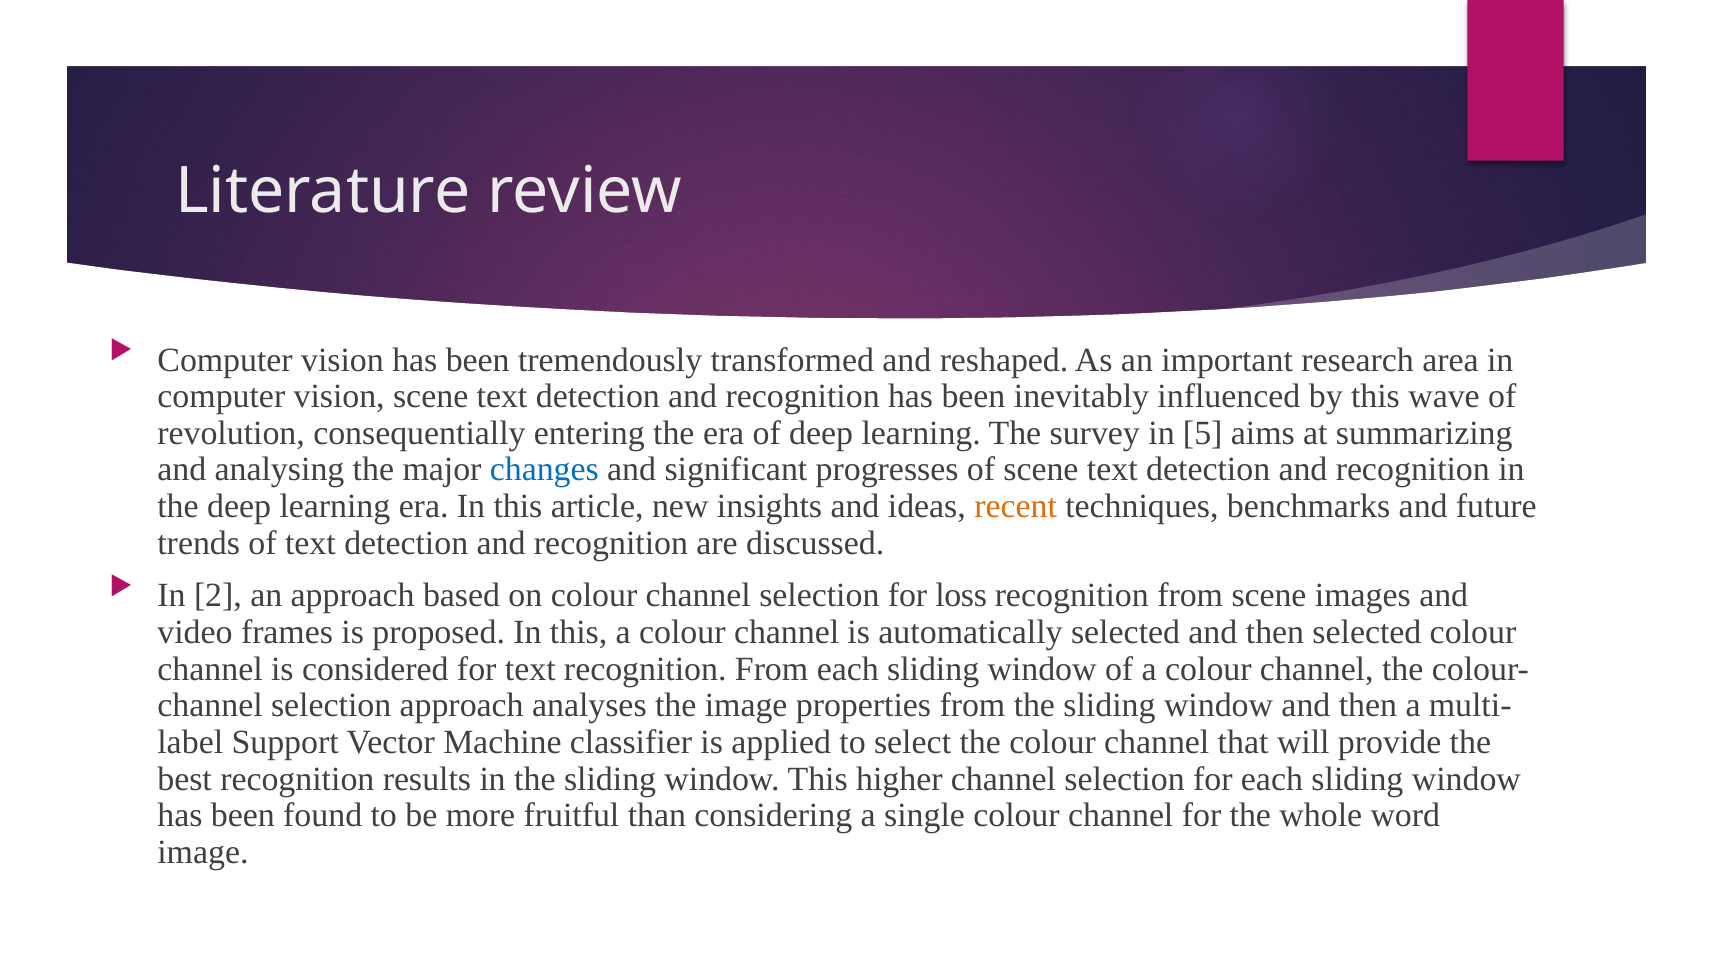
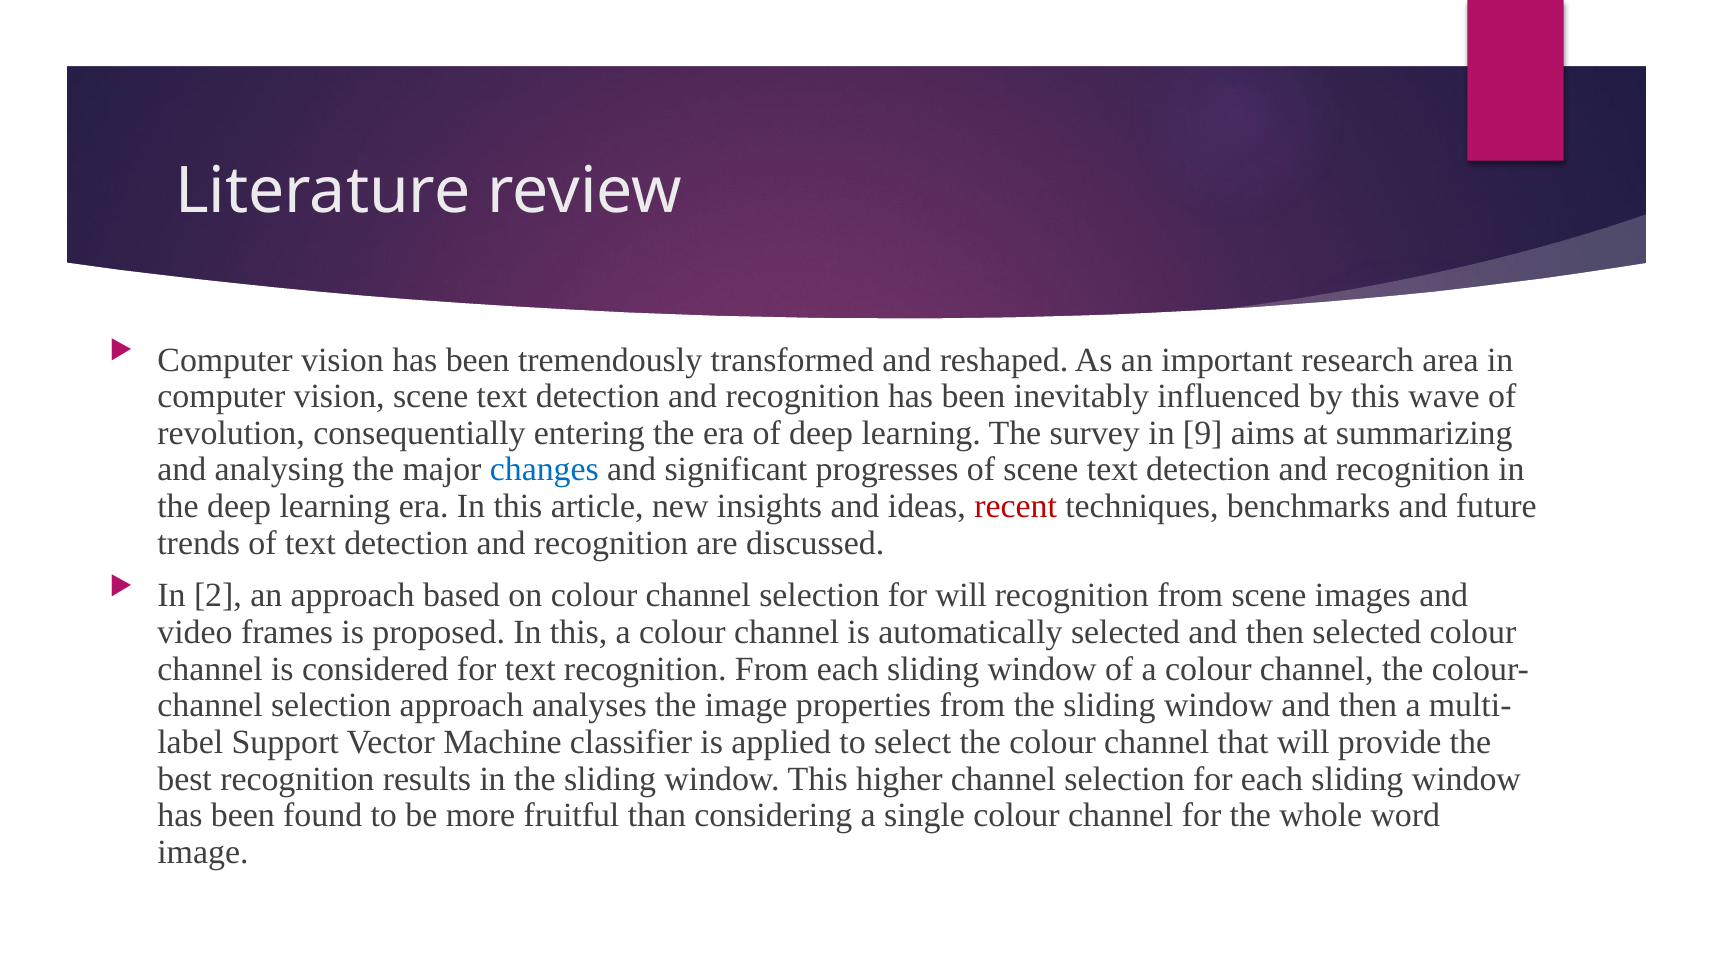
5: 5 -> 9
recent colour: orange -> red
for loss: loss -> will
